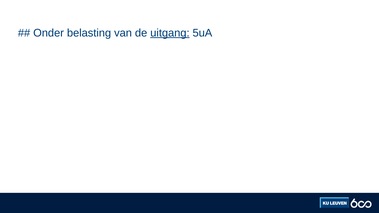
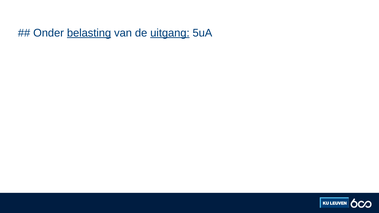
belasting underline: none -> present
